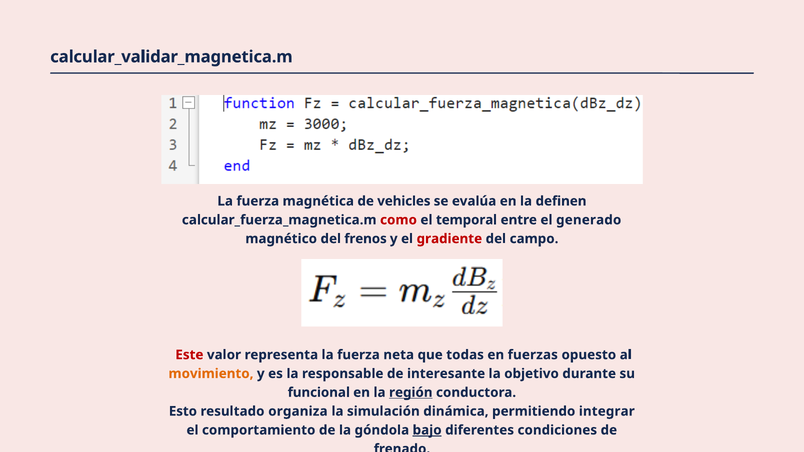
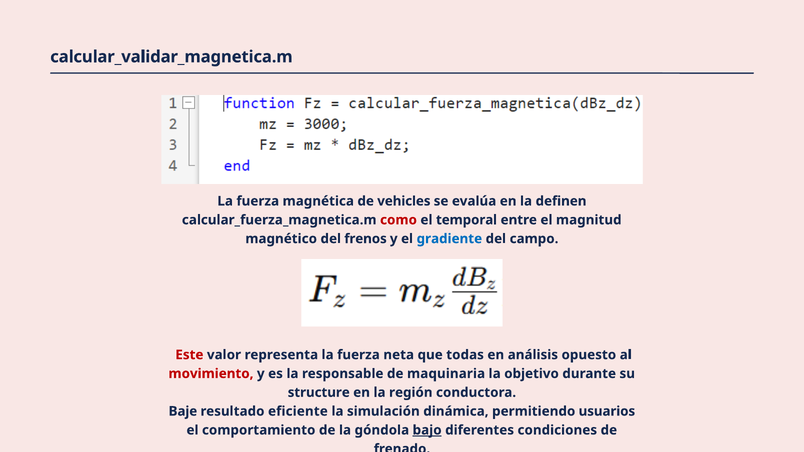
generado: generado -> magnitud
gradiente colour: red -> blue
fuerzas: fuerzas -> análisis
movimiento colour: orange -> red
interesante: interesante -> maquinaria
funcional: funcional -> structure
región underline: present -> none
Esto: Esto -> Baje
organiza: organiza -> eficiente
integrar: integrar -> usuarios
